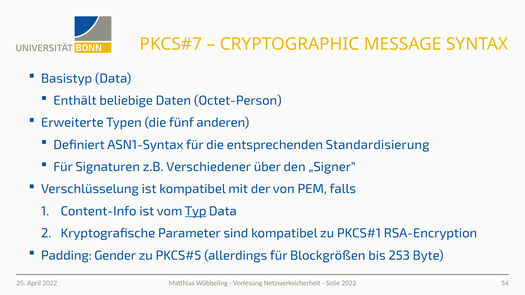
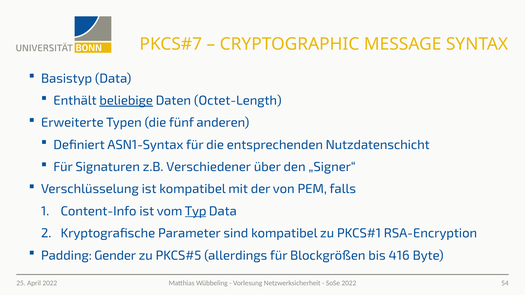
beliebige underline: none -> present
Octet-Person: Octet-Person -> Octet-Length
Standardisierung: Standardisierung -> Nutzdatenschicht
253: 253 -> 416
